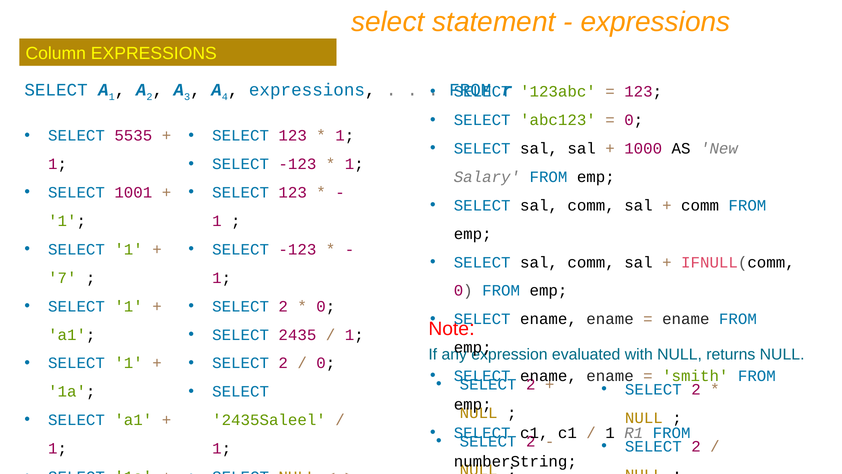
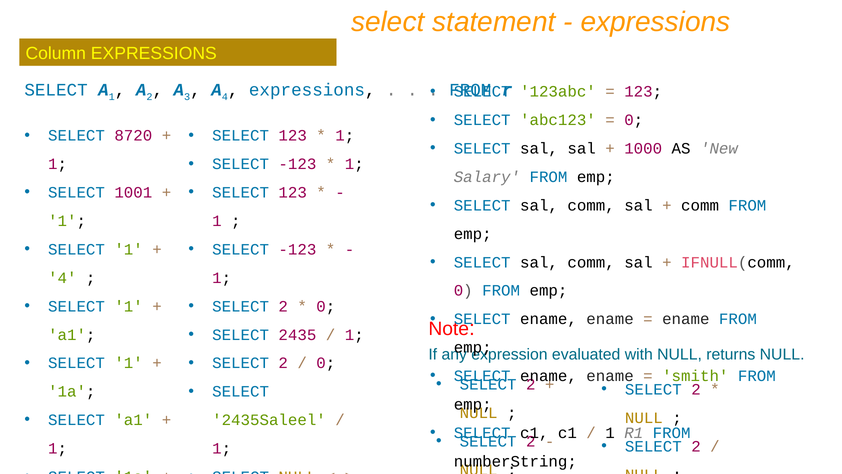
5535: 5535 -> 8720
7 at (62, 278): 7 -> 4
